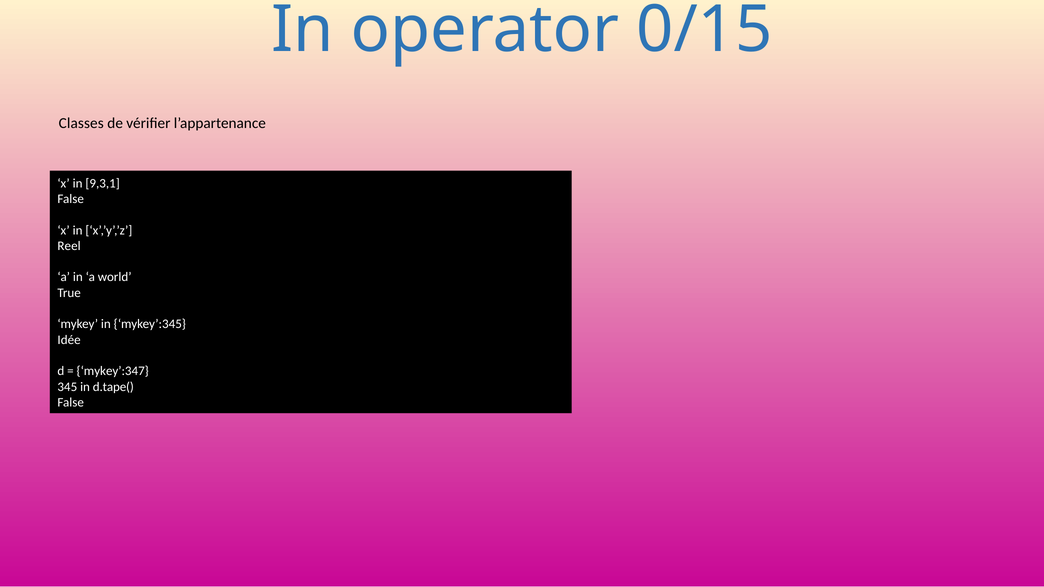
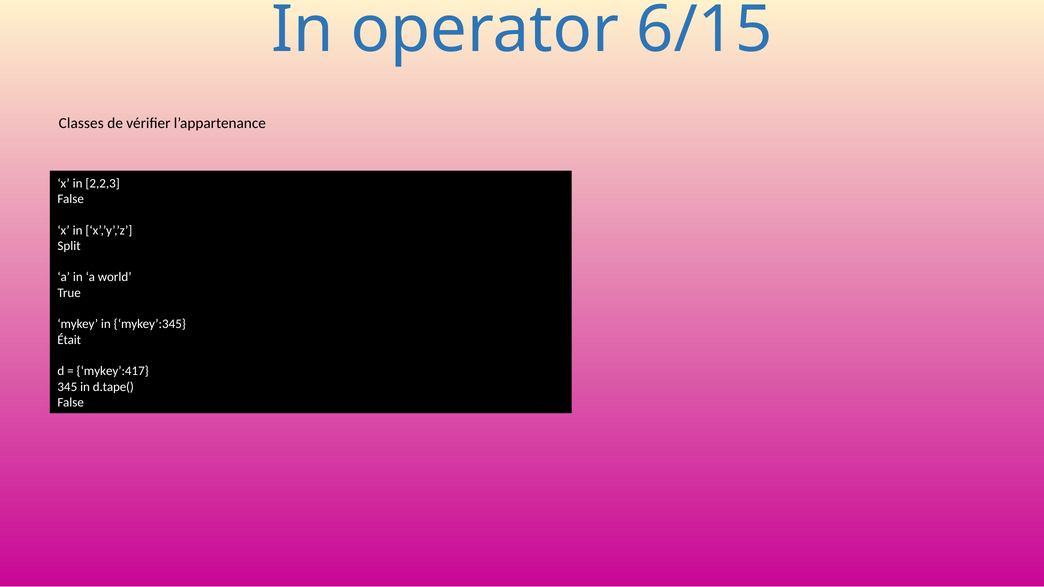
0/15: 0/15 -> 6/15
9,3,1: 9,3,1 -> 2,2,3
Reel: Reel -> Split
Idée: Idée -> Était
mykey’:347: mykey’:347 -> mykey’:417
